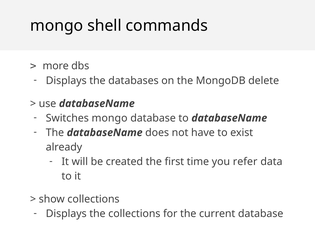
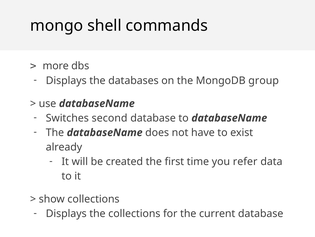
delete: delete -> group
Switches mongo: mongo -> second
